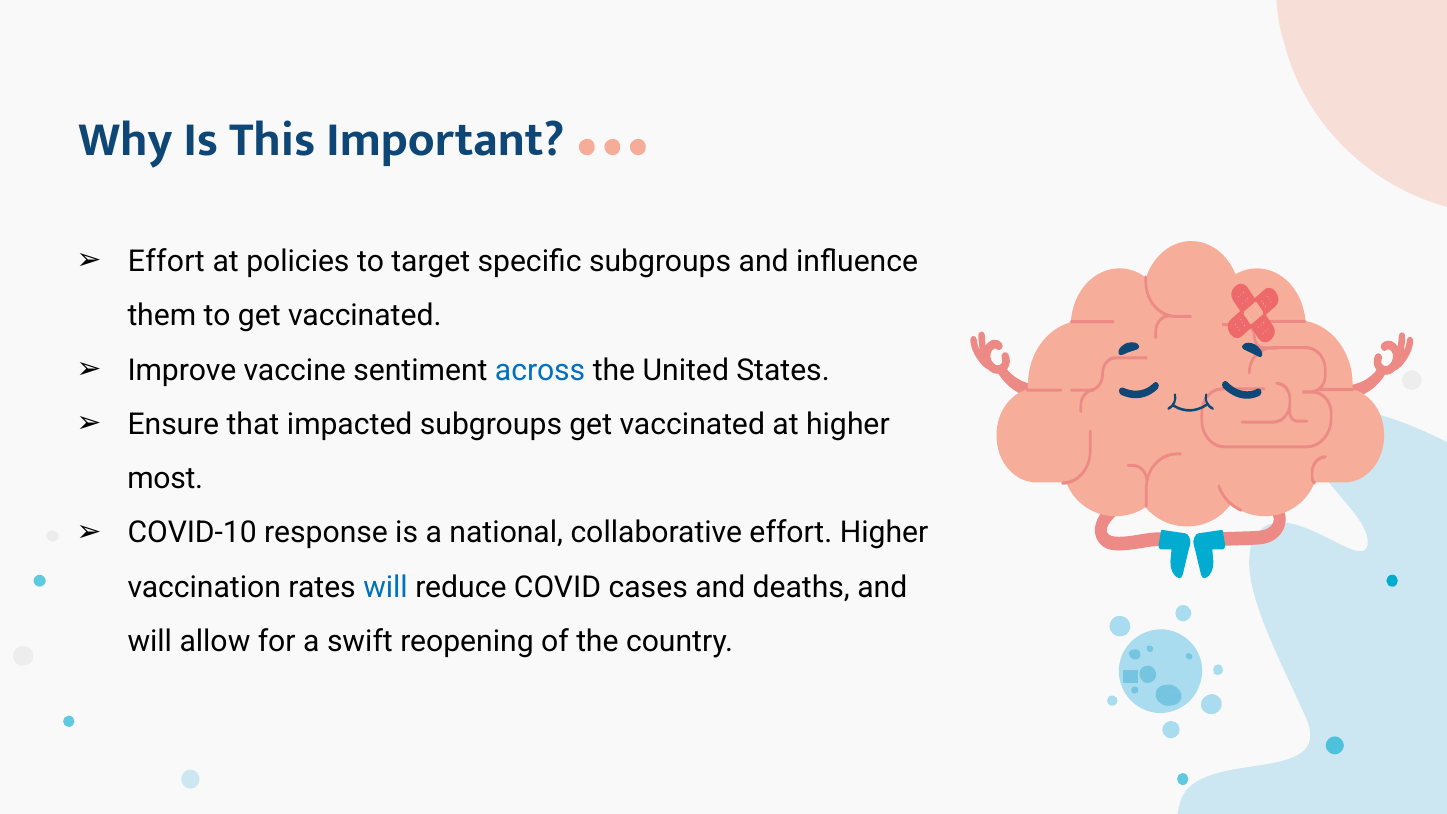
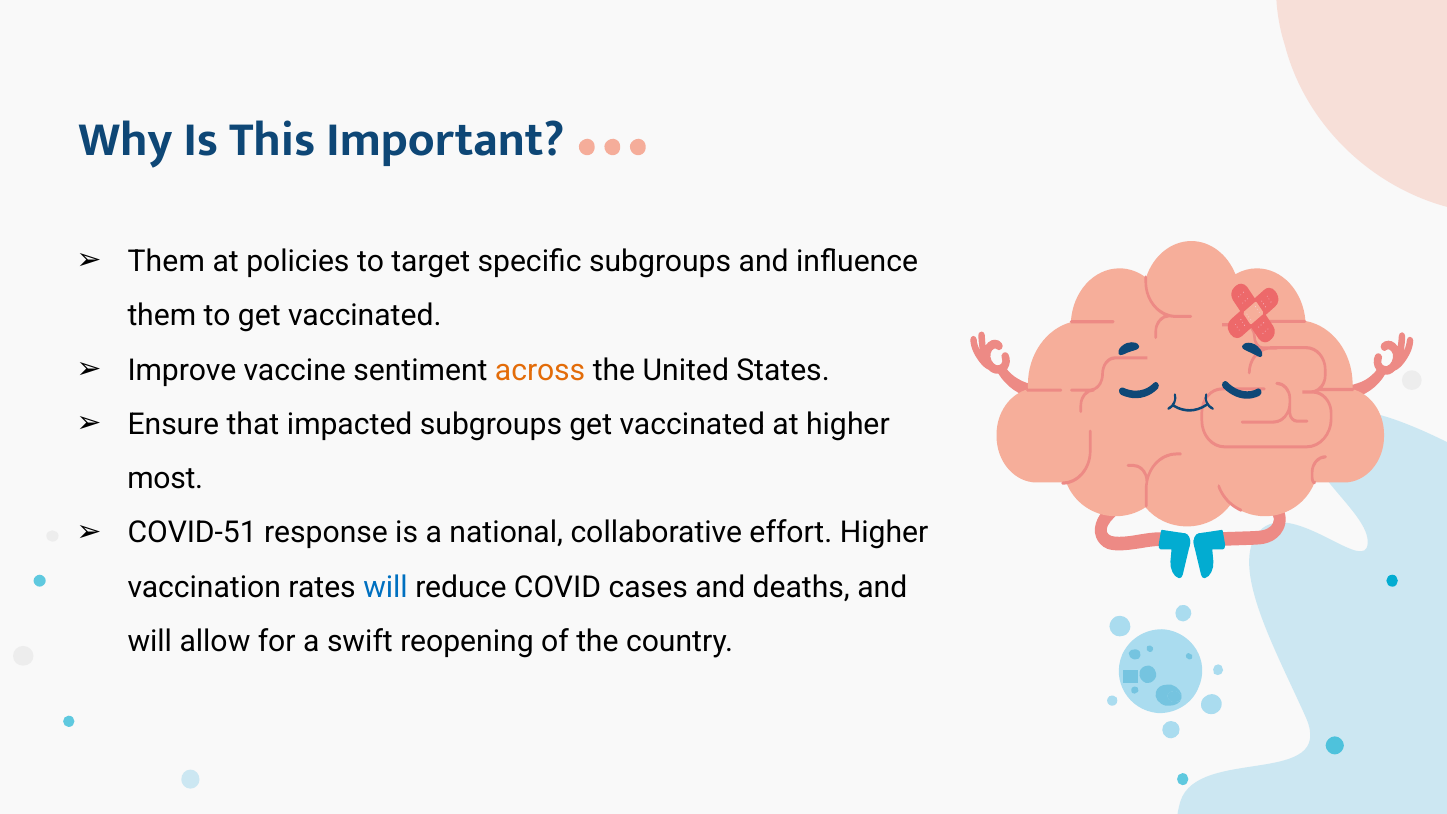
Effort at (166, 262): Effort -> Them
across colour: blue -> orange
COVID-10: COVID-10 -> COVID-51
